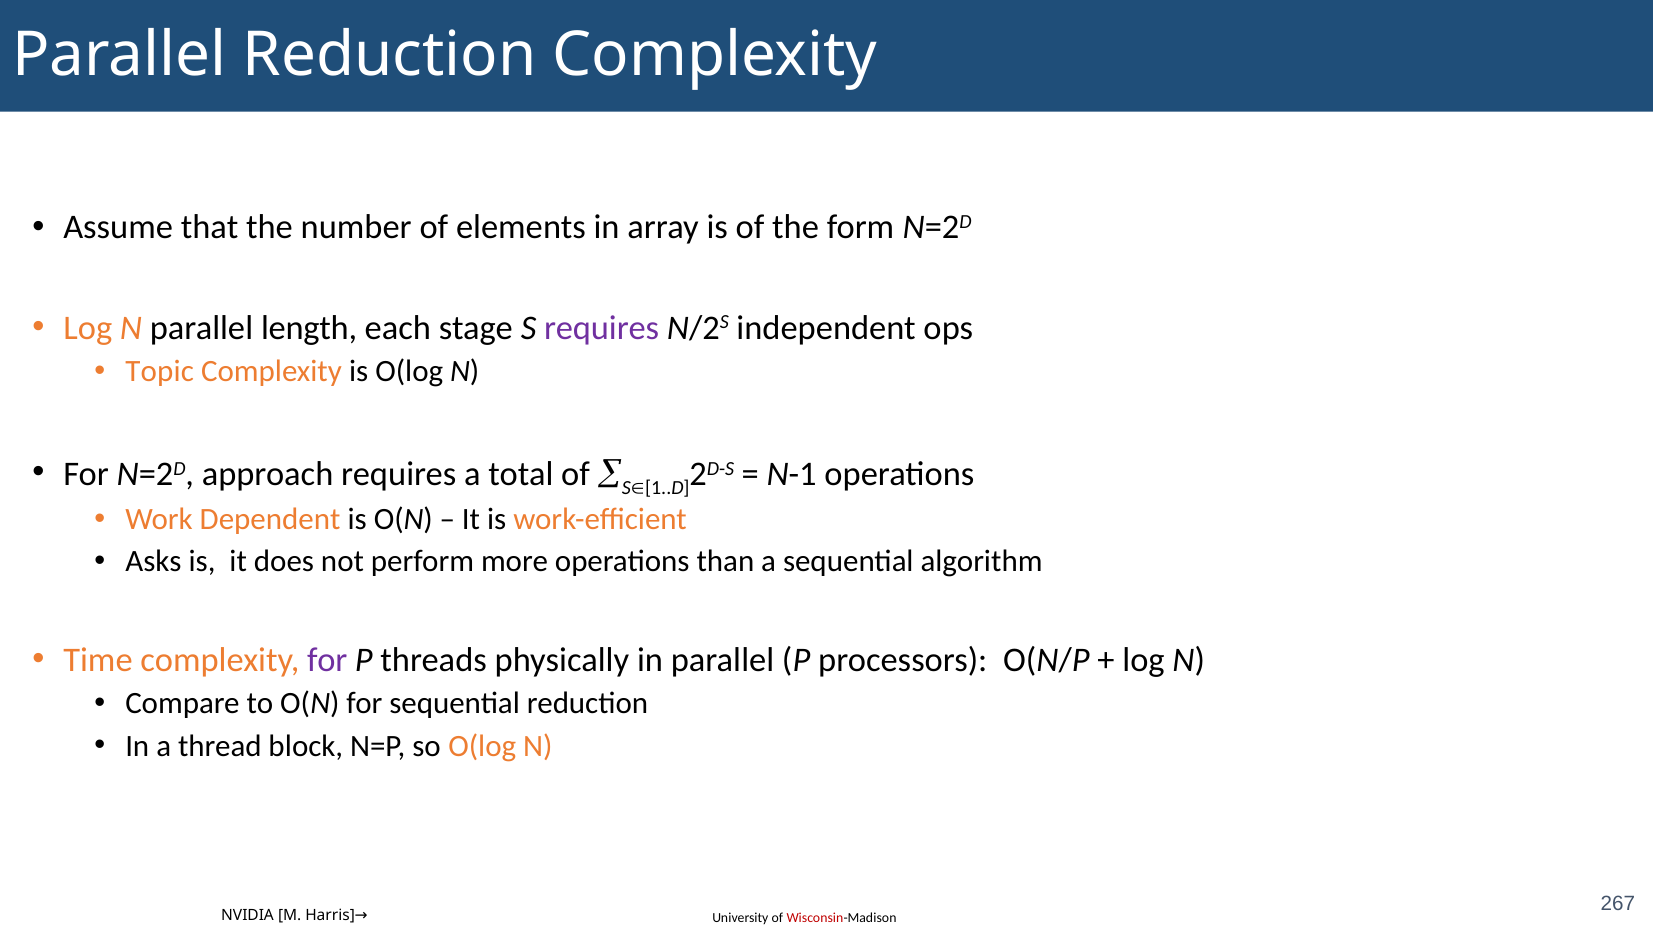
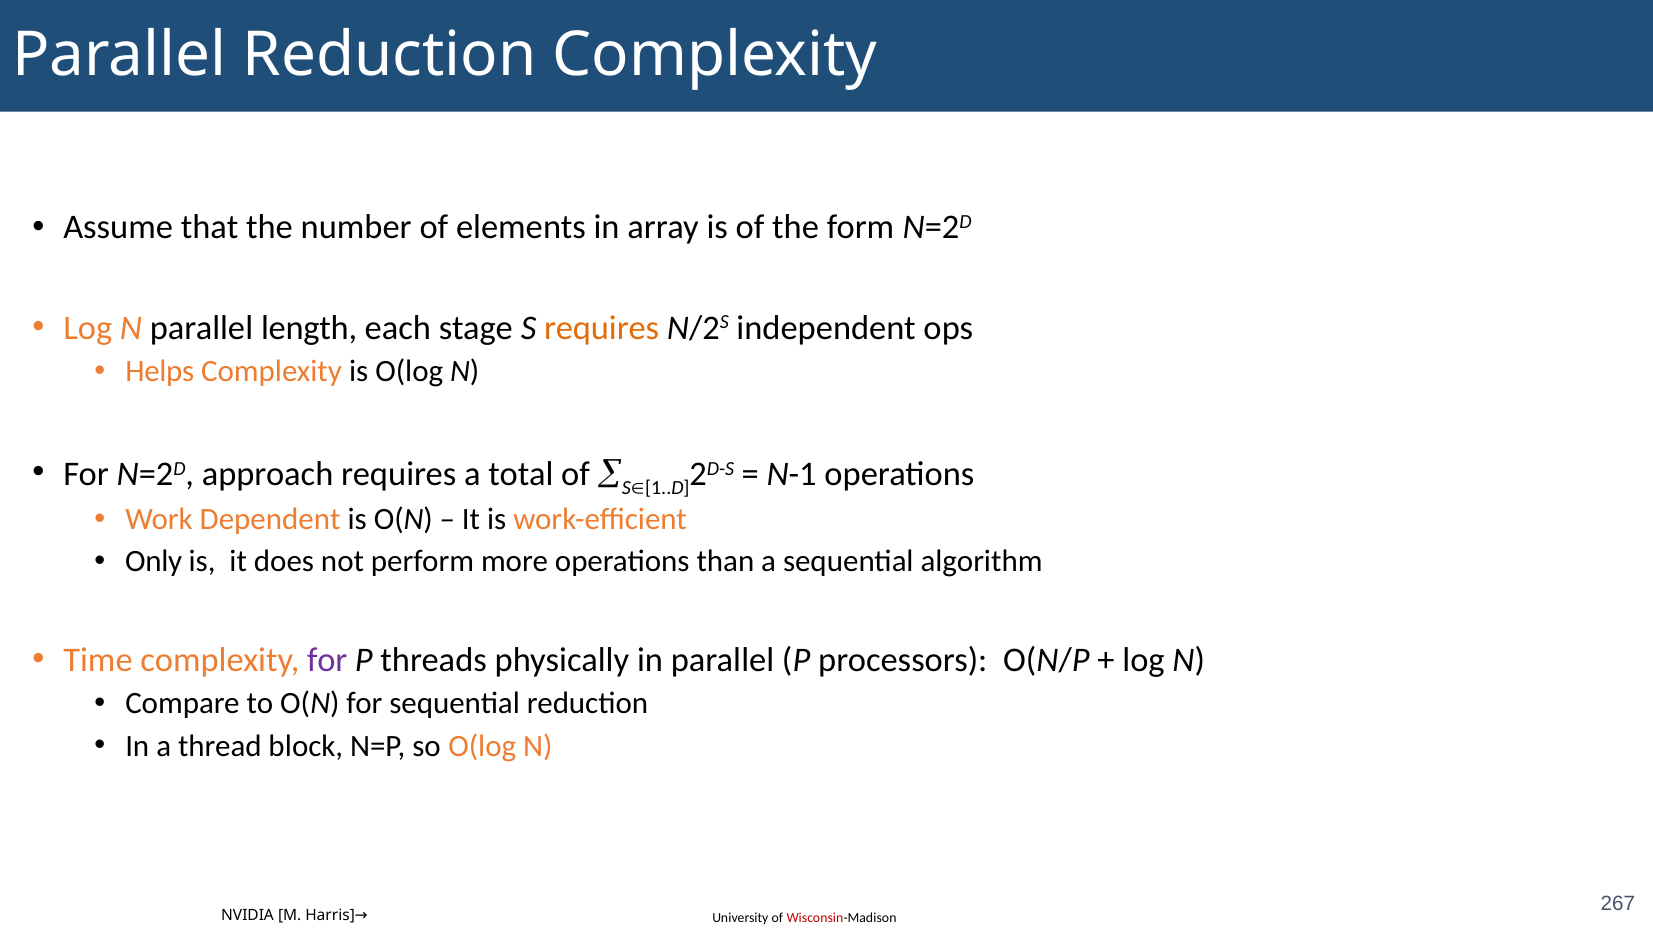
requires at (602, 328) colour: purple -> orange
Topic: Topic -> Helps
Asks: Asks -> Only
